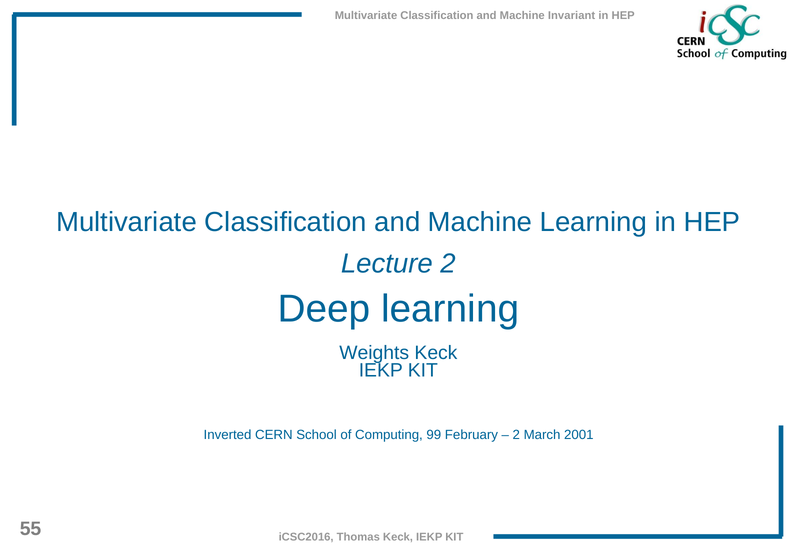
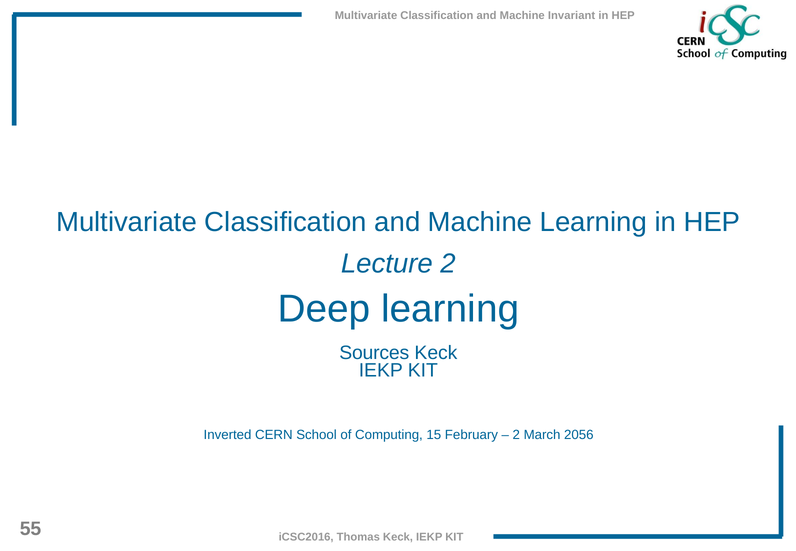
Weights: Weights -> Sources
99: 99 -> 15
2001: 2001 -> 2056
